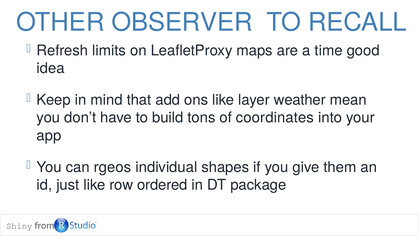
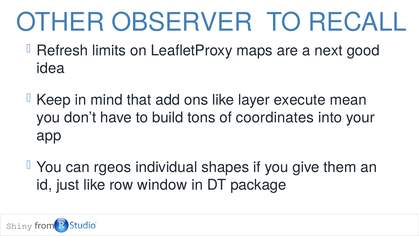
time: time -> next
weather: weather -> execute
ordered: ordered -> window
